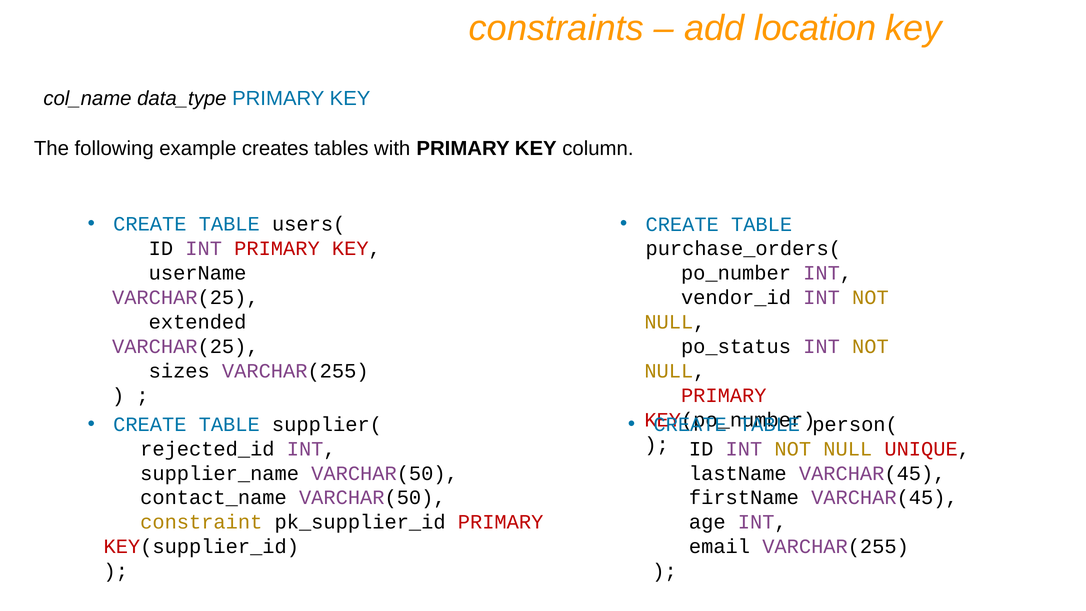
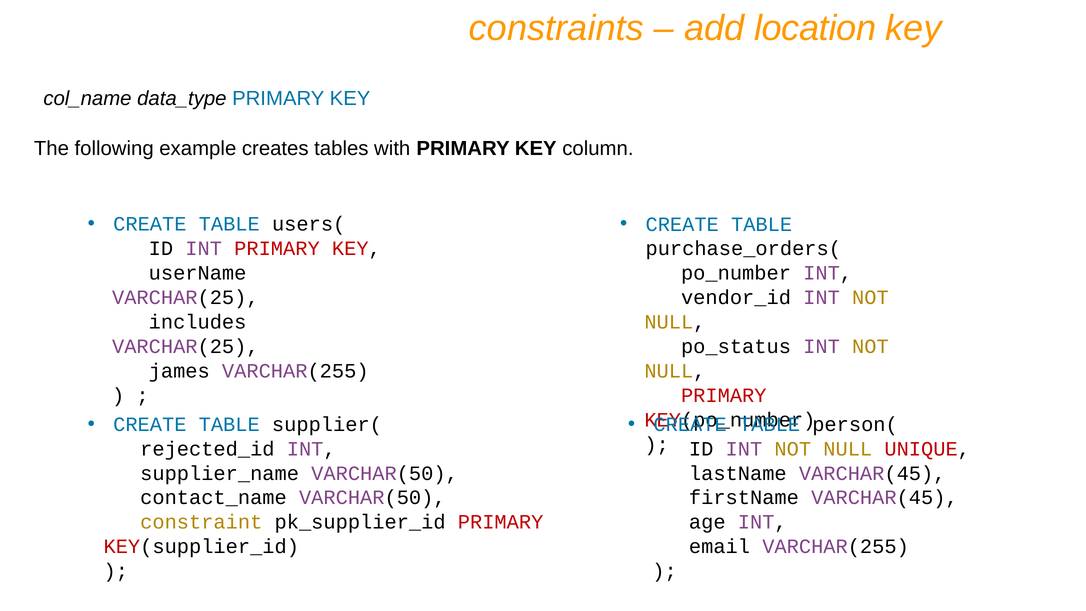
extended: extended -> includes
sizes: sizes -> james
